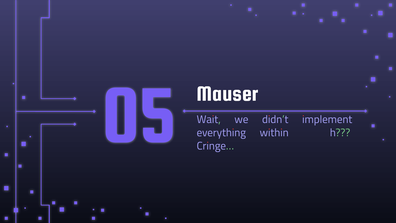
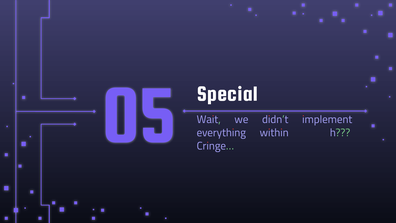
Mauser: Mauser -> Special
